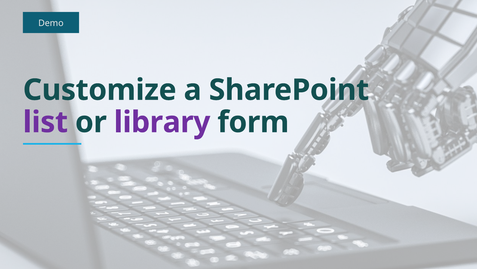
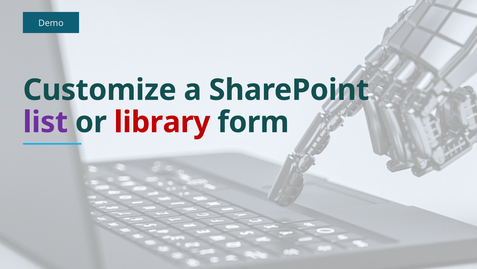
library colour: purple -> red
